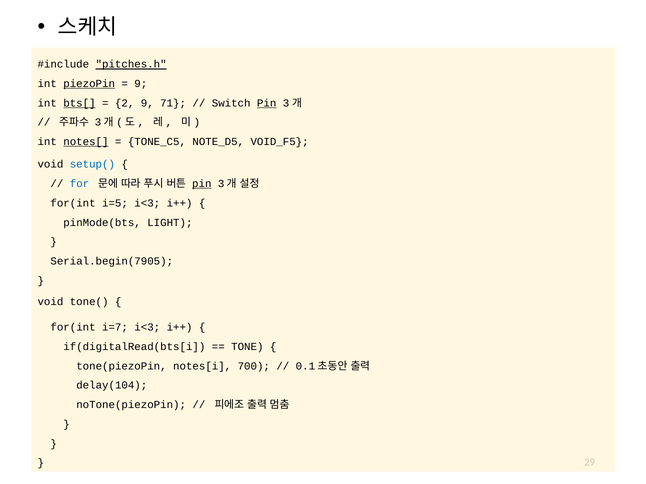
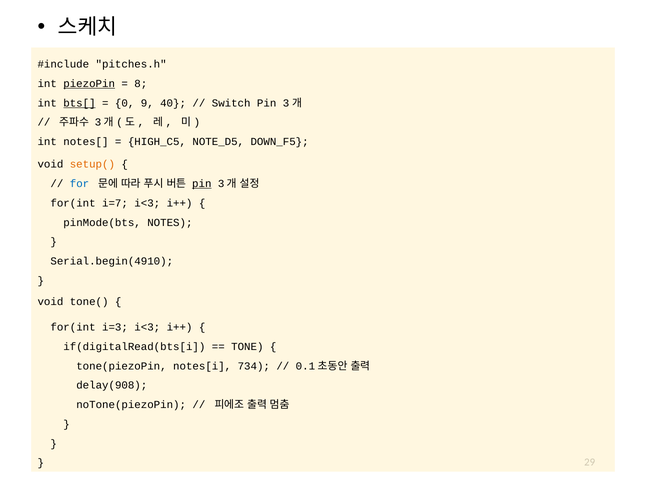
pitches.h underline: present -> none
9 at (141, 84): 9 -> 8
2: 2 -> 0
71: 71 -> 40
Pin at (267, 103) underline: present -> none
notes[ underline: present -> none
TONE_C5: TONE_C5 -> HIGH_C5
VOID_F5: VOID_F5 -> DOWN_F5
setup( colour: blue -> orange
i=5: i=5 -> i=7
LIGHT: LIGHT -> NOTES
Serial.begin(7905: Serial.begin(7905 -> Serial.begin(4910
i=7: i=7 -> i=3
700: 700 -> 734
delay(104: delay(104 -> delay(908
